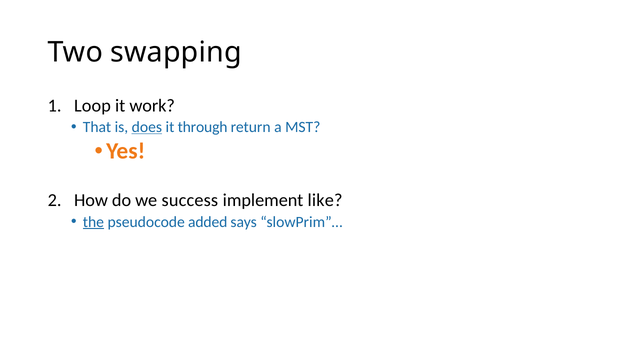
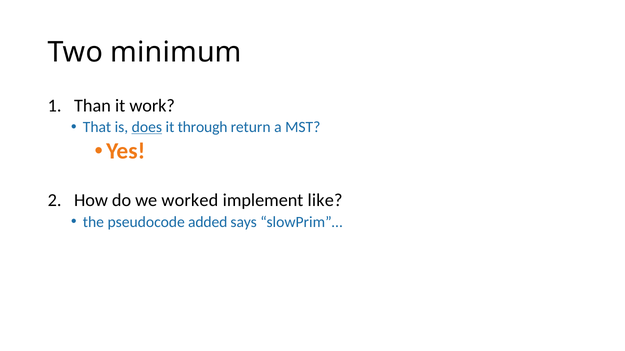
swapping: swapping -> minimum
Loop: Loop -> Than
success: success -> worked
the underline: present -> none
